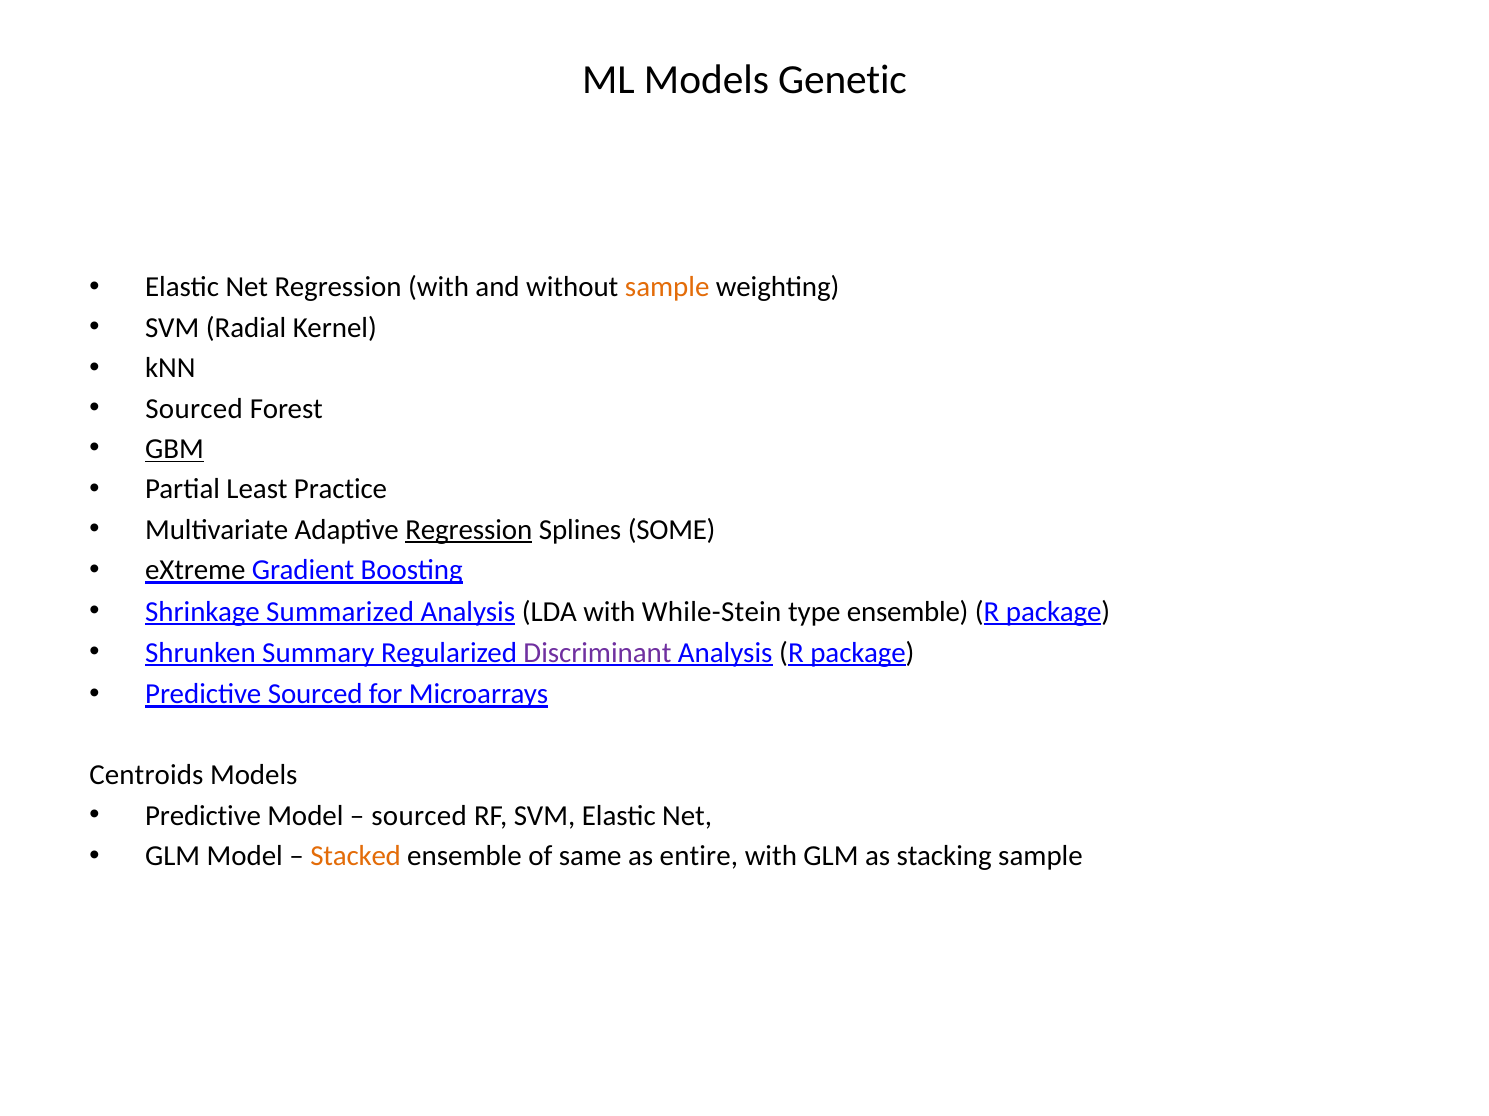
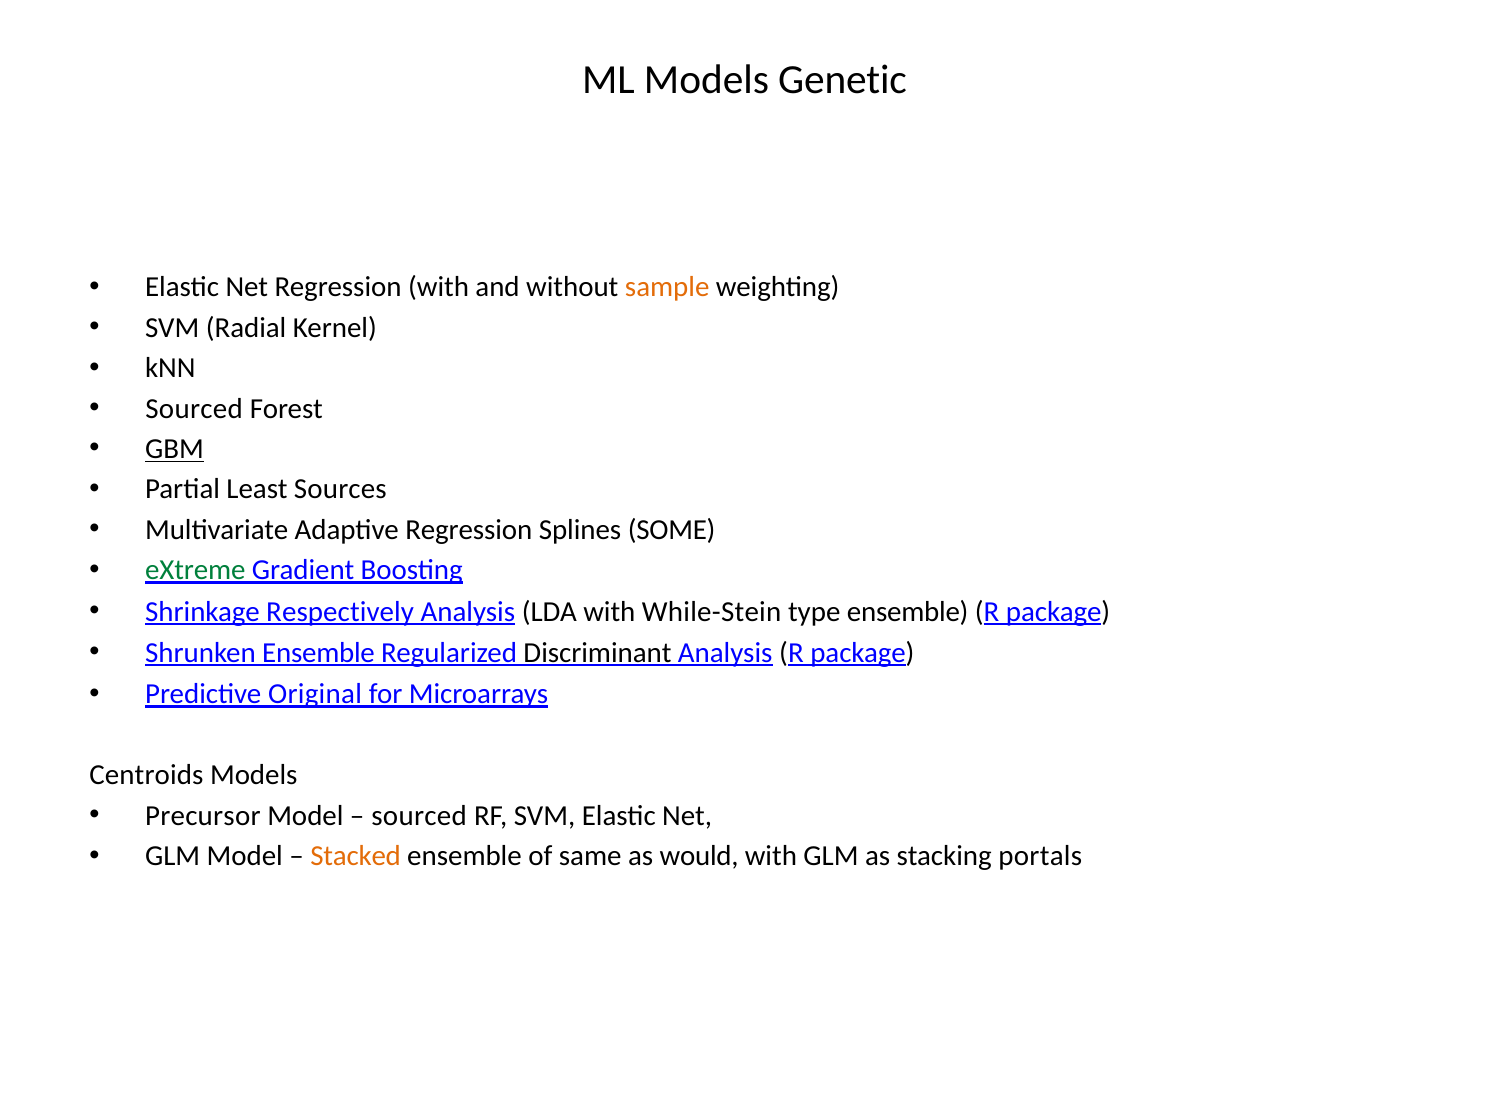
Practice: Practice -> Sources
Regression at (469, 530) underline: present -> none
eXtreme colour: black -> green
Summarized: Summarized -> Respectively
Shrunken Summary: Summary -> Ensemble
Discriminant colour: purple -> black
Predictive Sourced: Sourced -> Original
Predictive at (203, 816): Predictive -> Precursor
entire: entire -> would
stacking sample: sample -> portals
